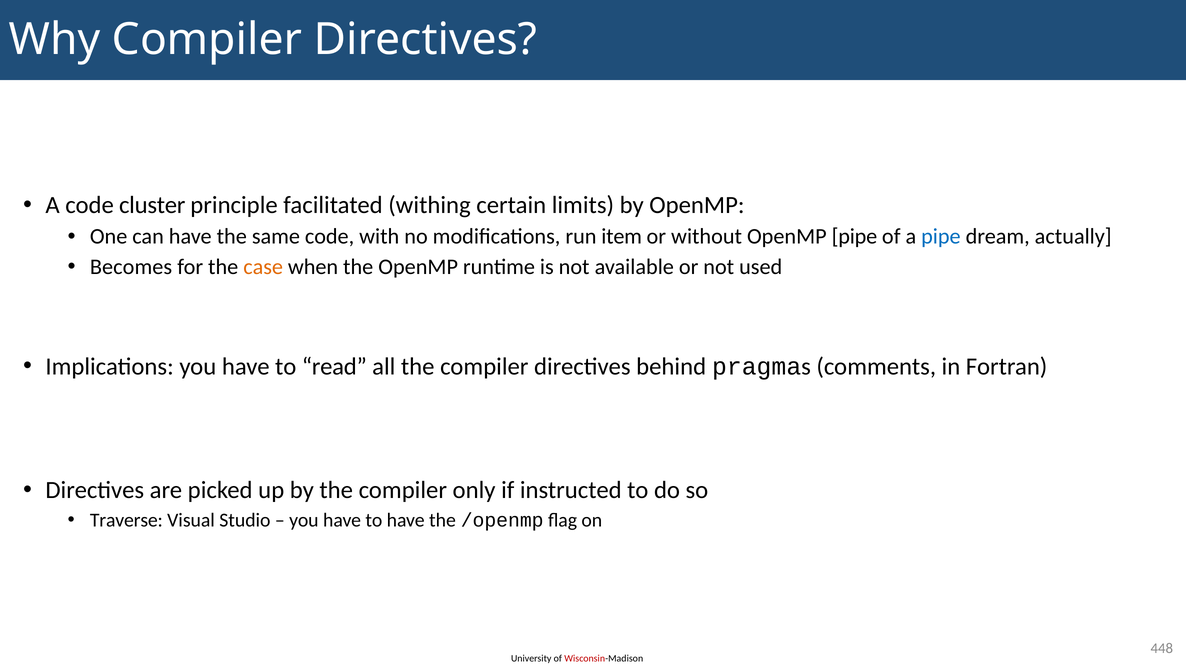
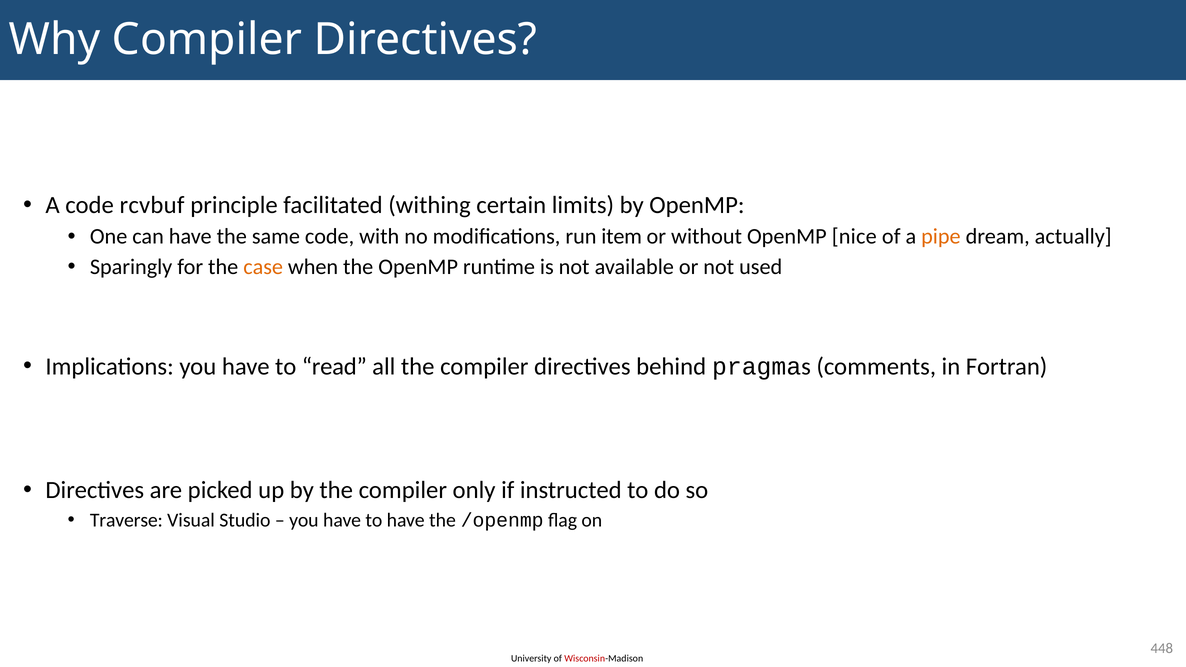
cluster: cluster -> rcvbuf
OpenMP pipe: pipe -> nice
pipe at (941, 237) colour: blue -> orange
Becomes: Becomes -> Sparingly
